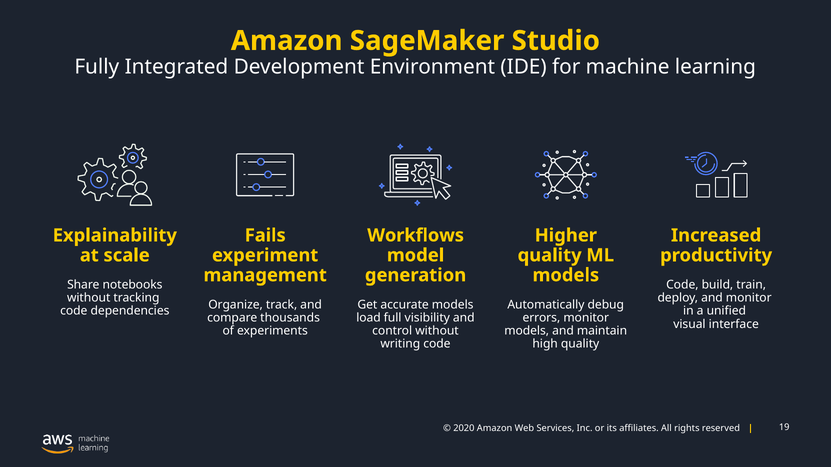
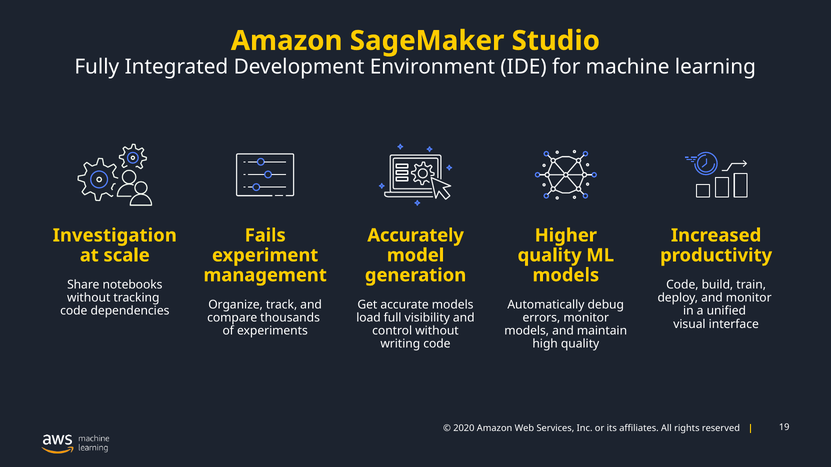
Workflows: Workflows -> Accurately
Explainability: Explainability -> Investigation
